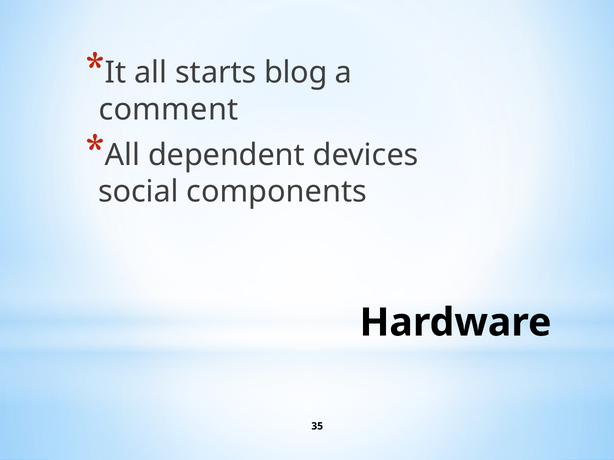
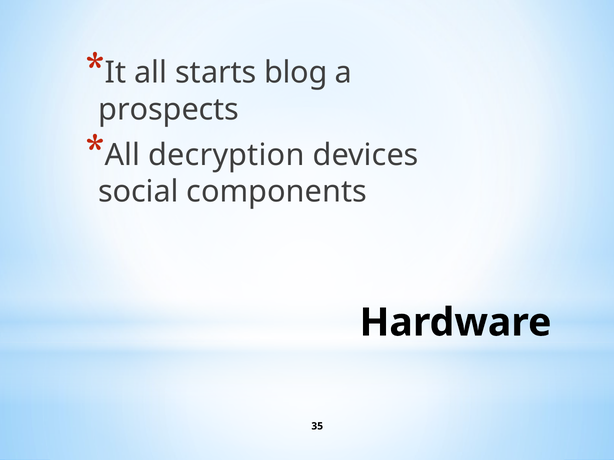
comment: comment -> prospects
dependent: dependent -> decryption
